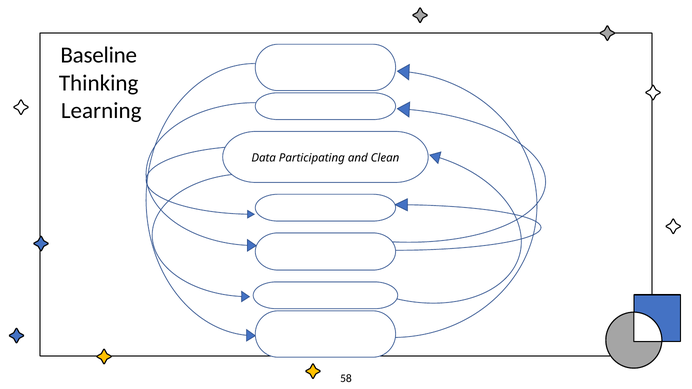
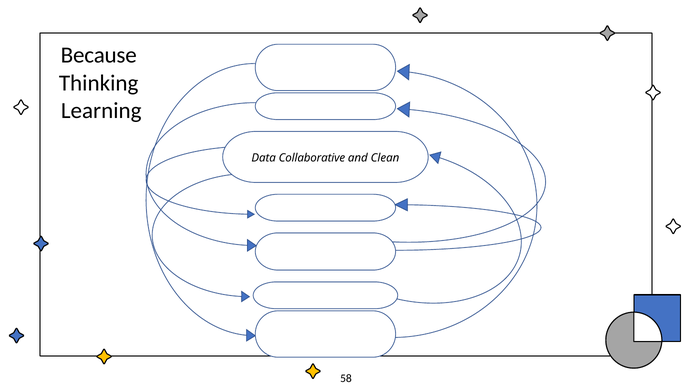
Baseline: Baseline -> Because
Participating: Participating -> Collaborative
